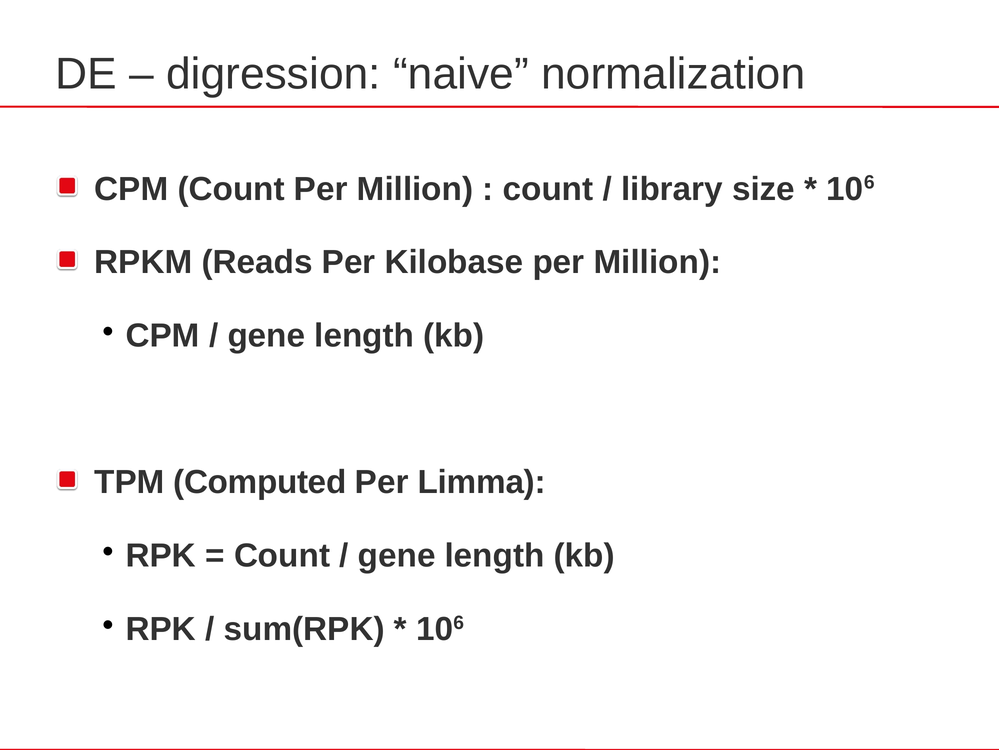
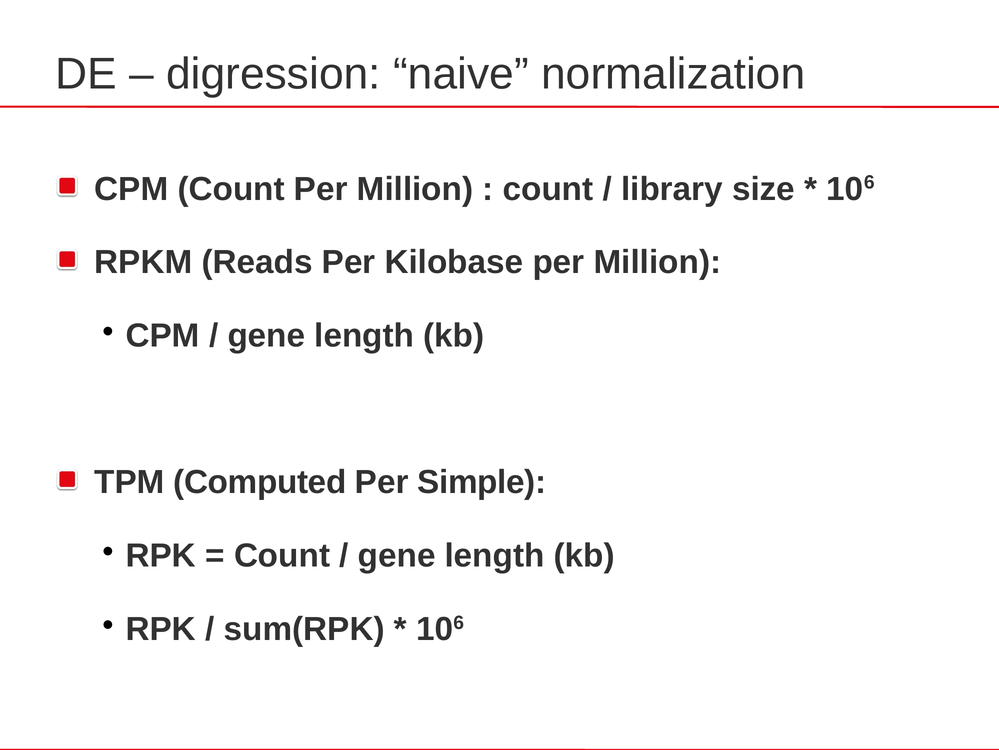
Limma: Limma -> Simple
